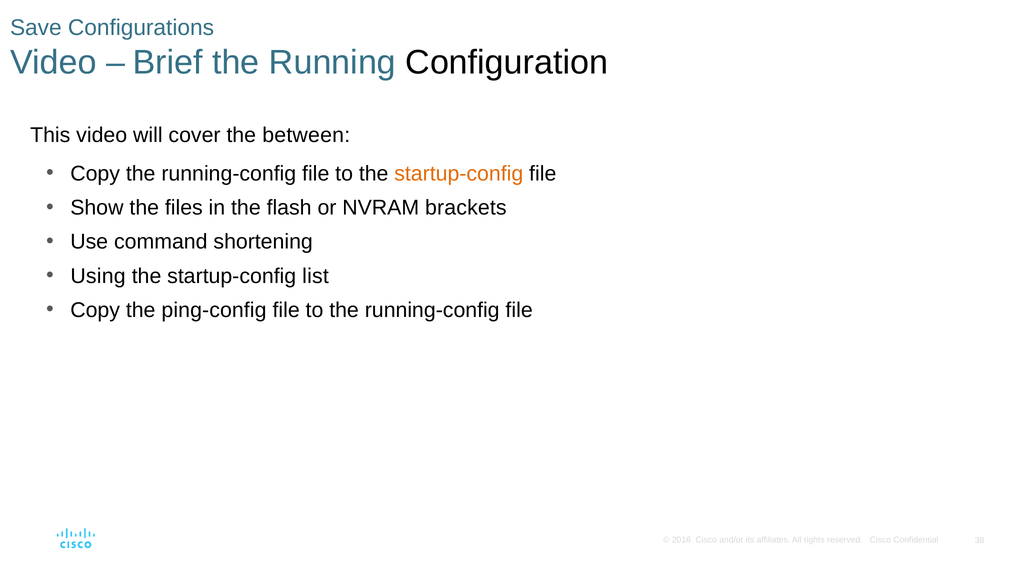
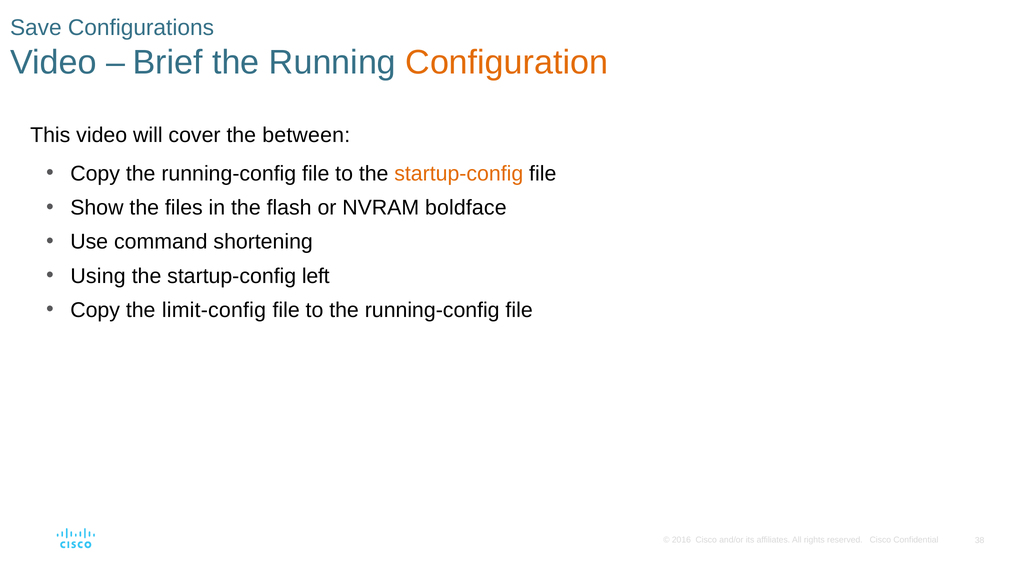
Configuration colour: black -> orange
brackets: brackets -> boldface
list: list -> left
ping-config: ping-config -> limit-config
